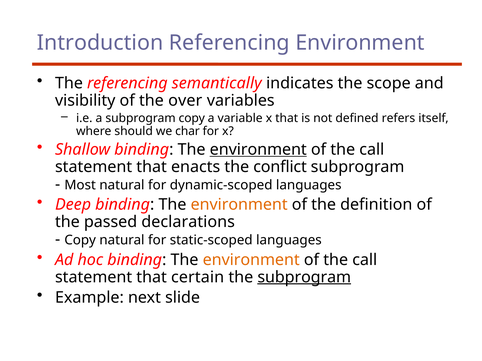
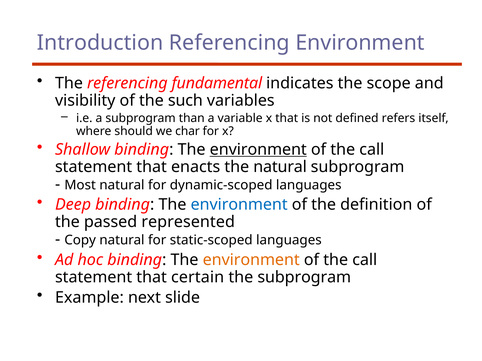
semantically: semantically -> fundamental
over: over -> such
subprogram copy: copy -> than
the conflict: conflict -> natural
environment at (239, 205) colour: orange -> blue
declarations: declarations -> represented
subprogram at (304, 277) underline: present -> none
